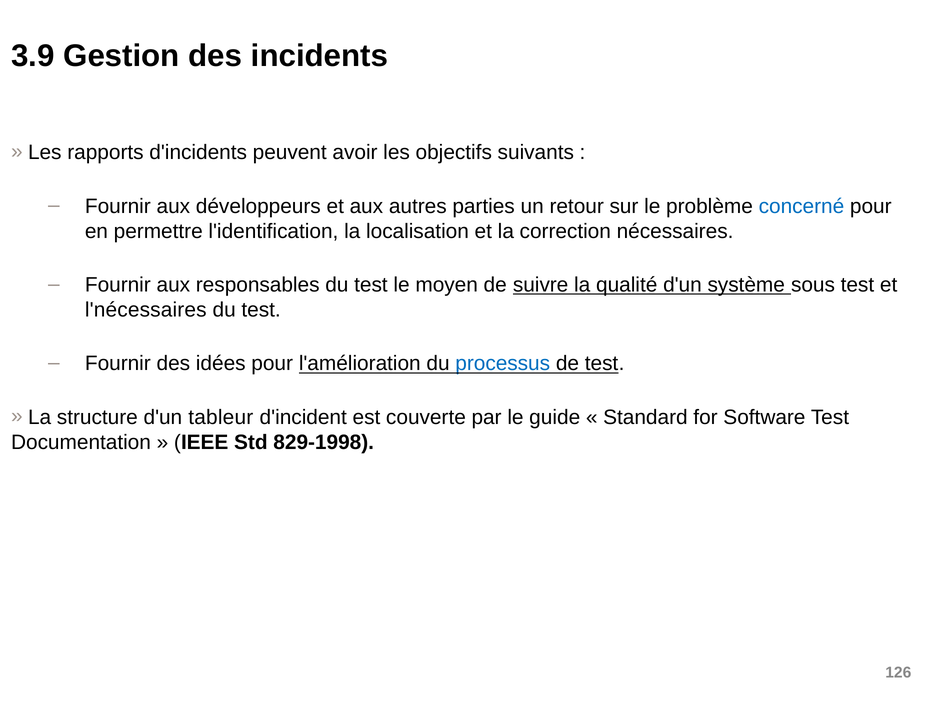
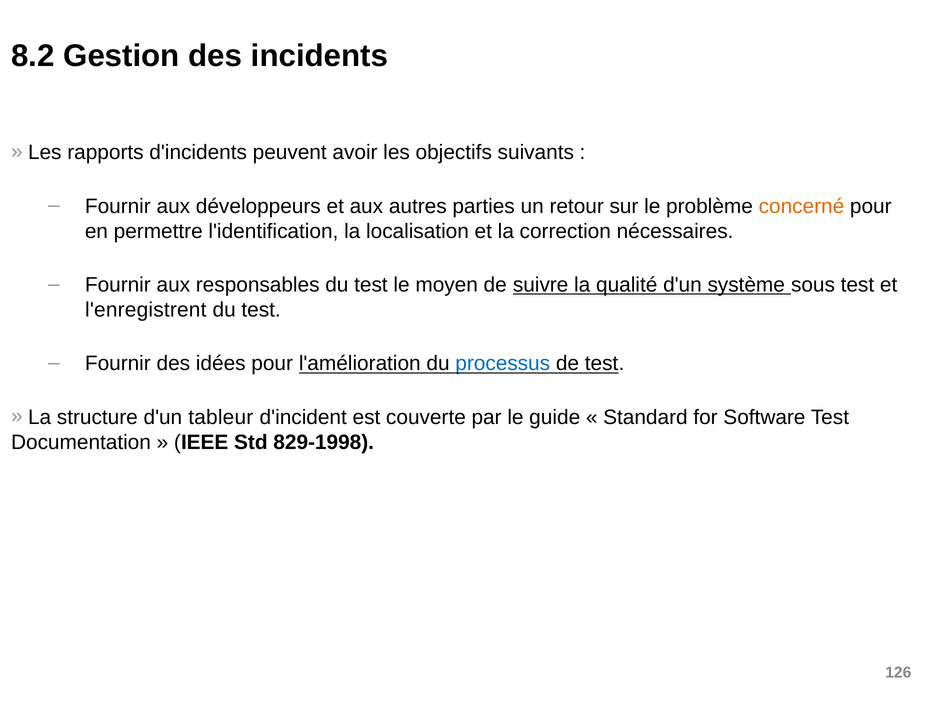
3.9: 3.9 -> 8.2
concerné colour: blue -> orange
l'nécessaires: l'nécessaires -> l'enregistrent
